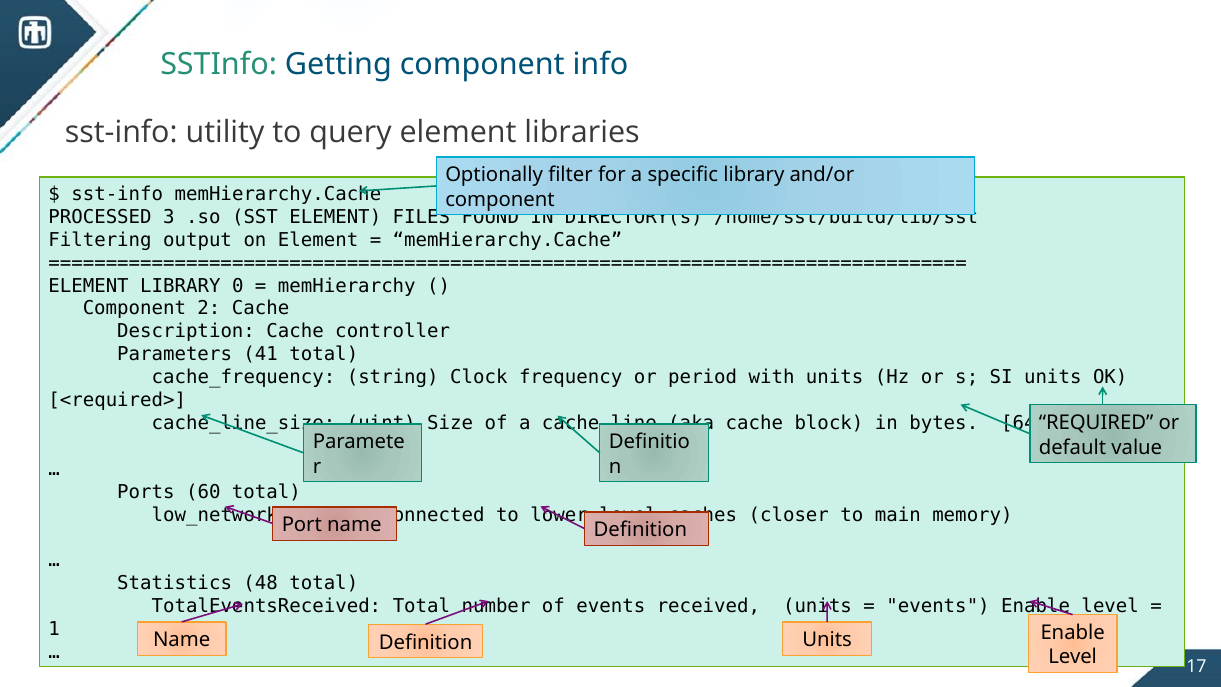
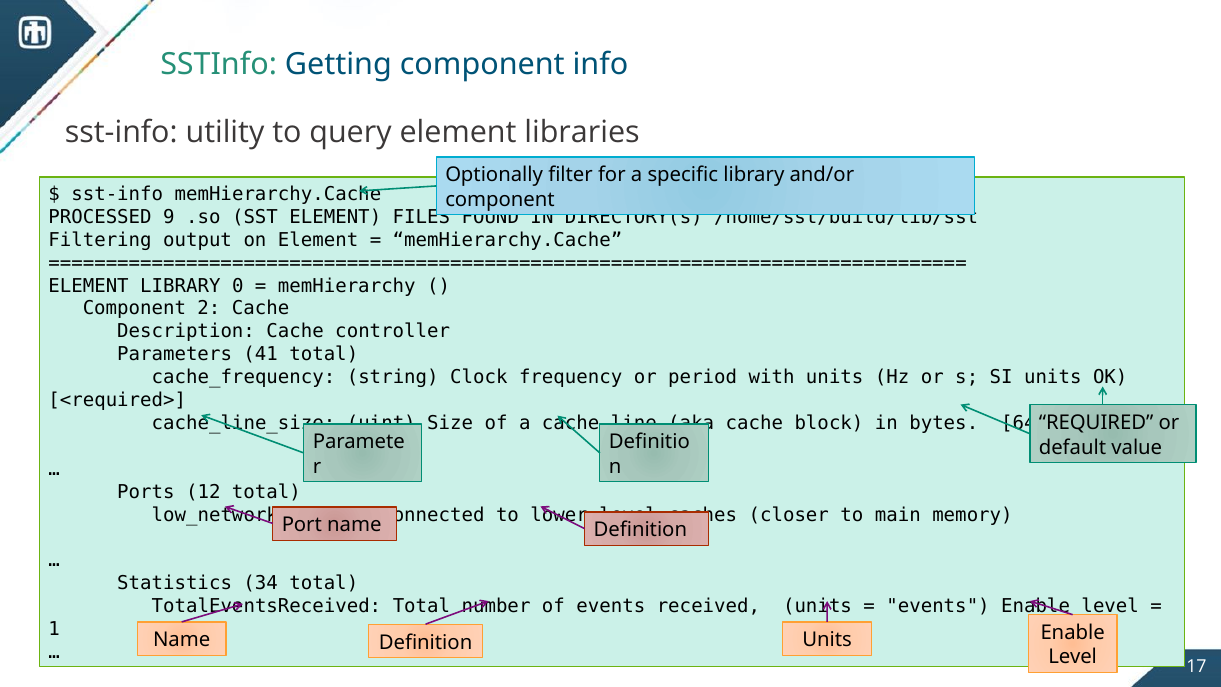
3: 3 -> 9
60: 60 -> 12
48: 48 -> 34
